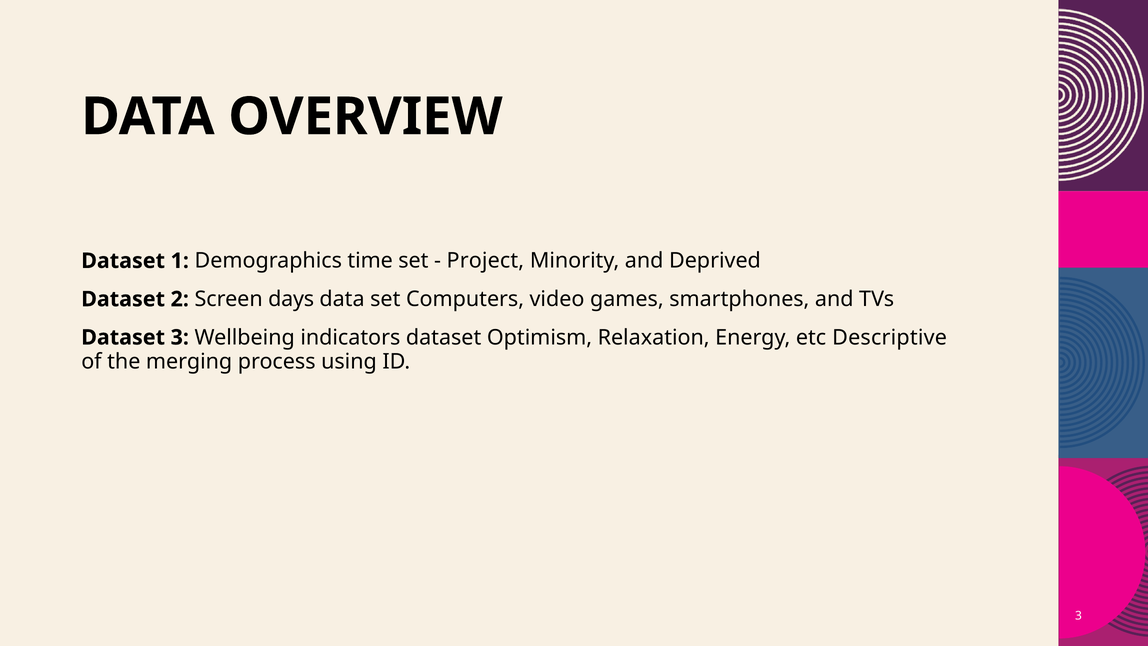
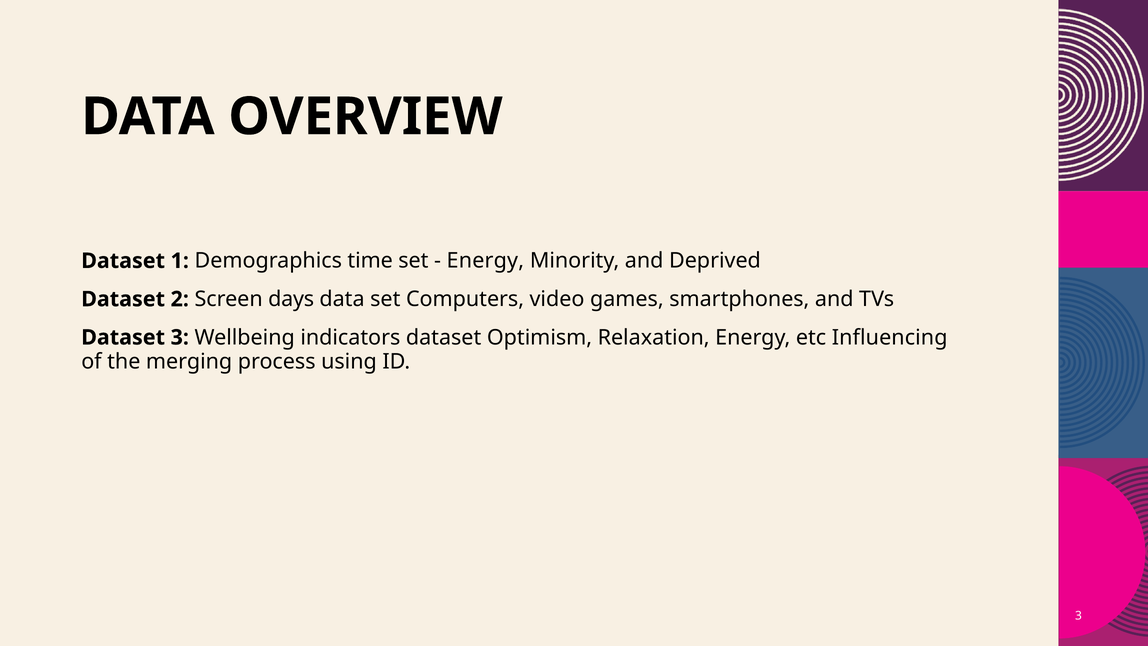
Project at (485, 261): Project -> Energy
Descriptive: Descriptive -> Influencing
